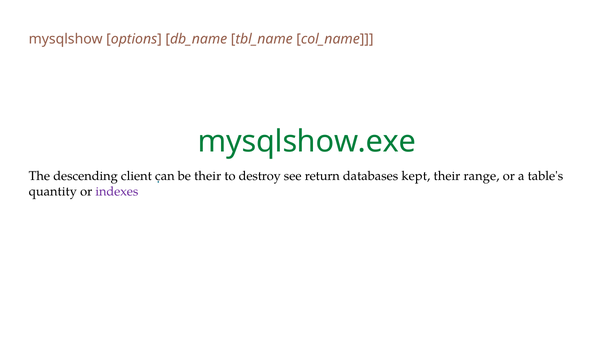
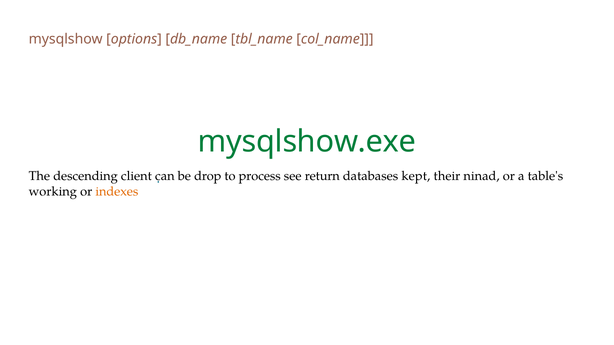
be their: their -> drop
destroy: destroy -> process
range: range -> ninad
quantity: quantity -> working
indexes colour: purple -> orange
